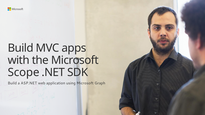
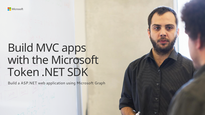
Scope: Scope -> Token
